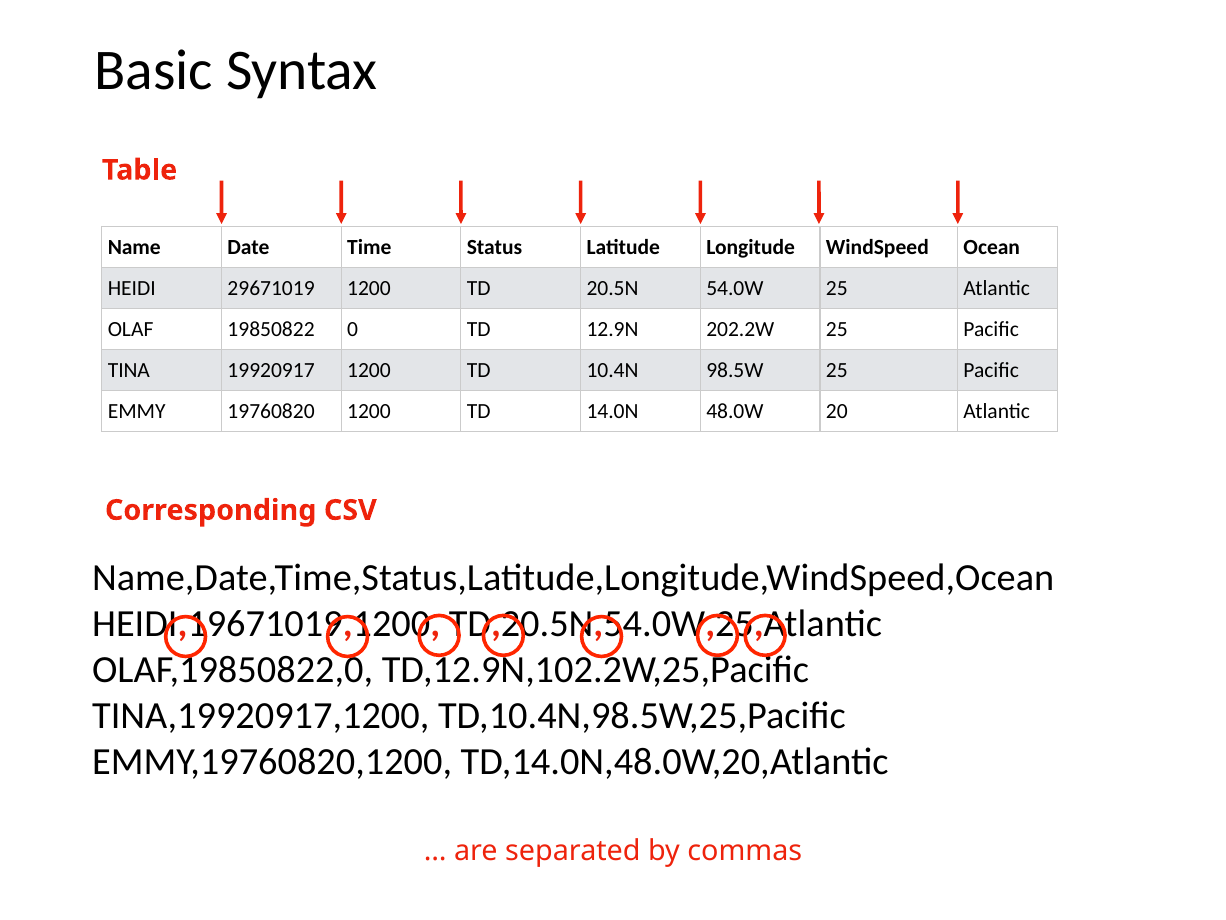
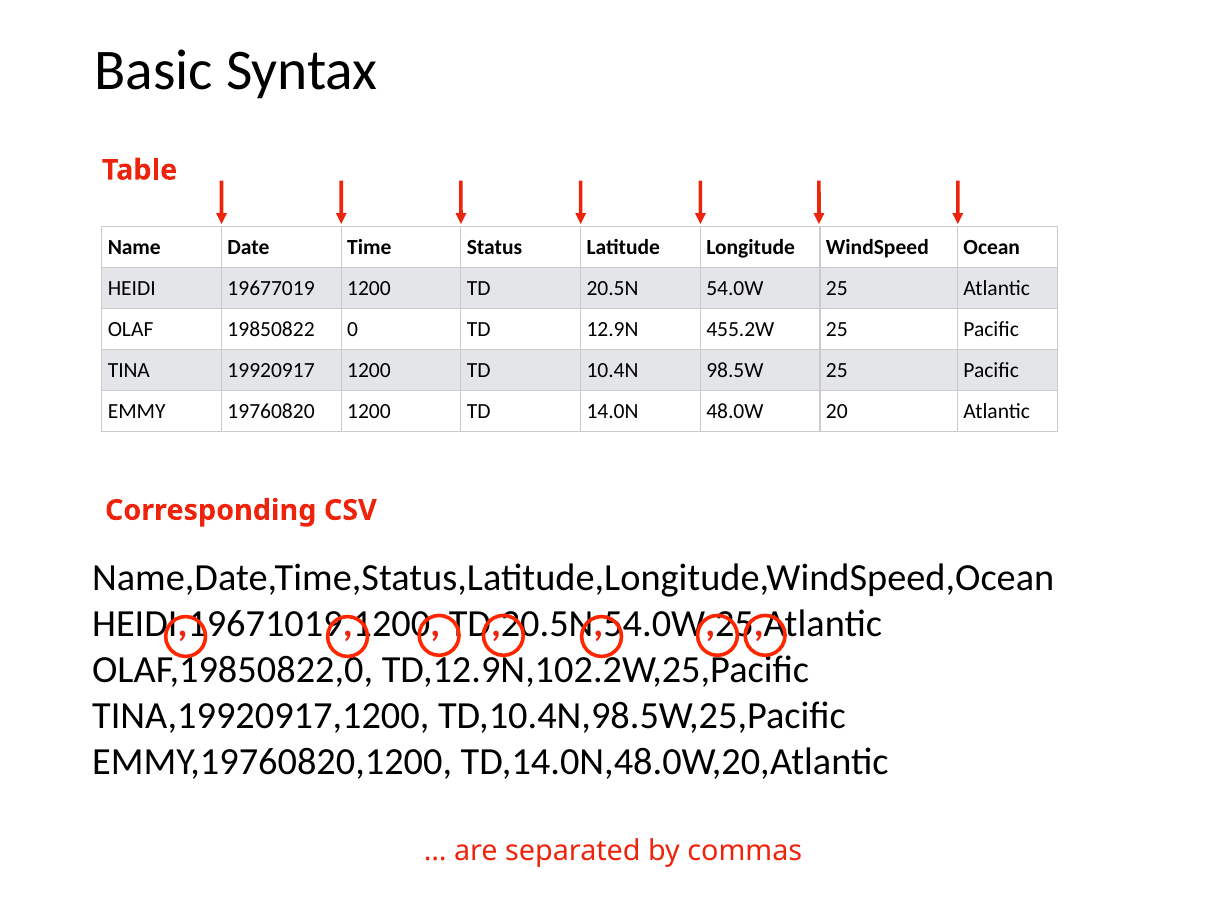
29671019: 29671019 -> 19677019
202.2W: 202.2W -> 455.2W
